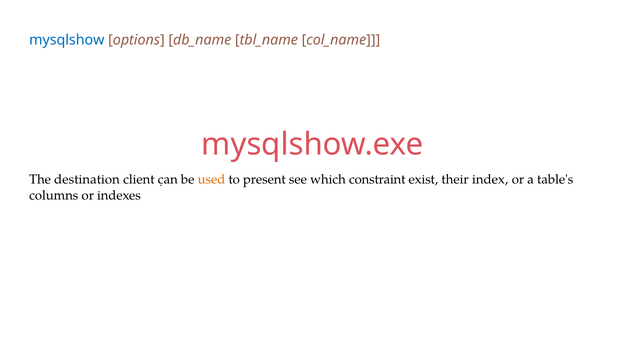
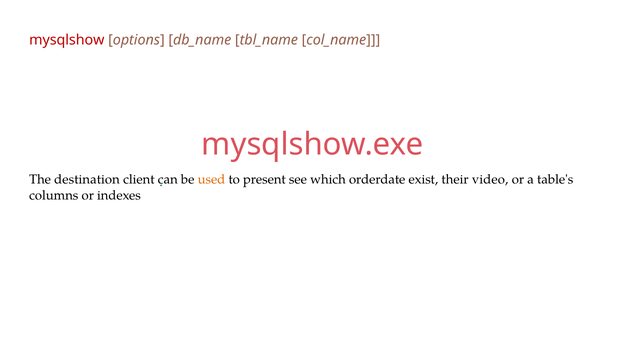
mysqlshow colour: blue -> red
constraint: constraint -> orderdate
index: index -> video
